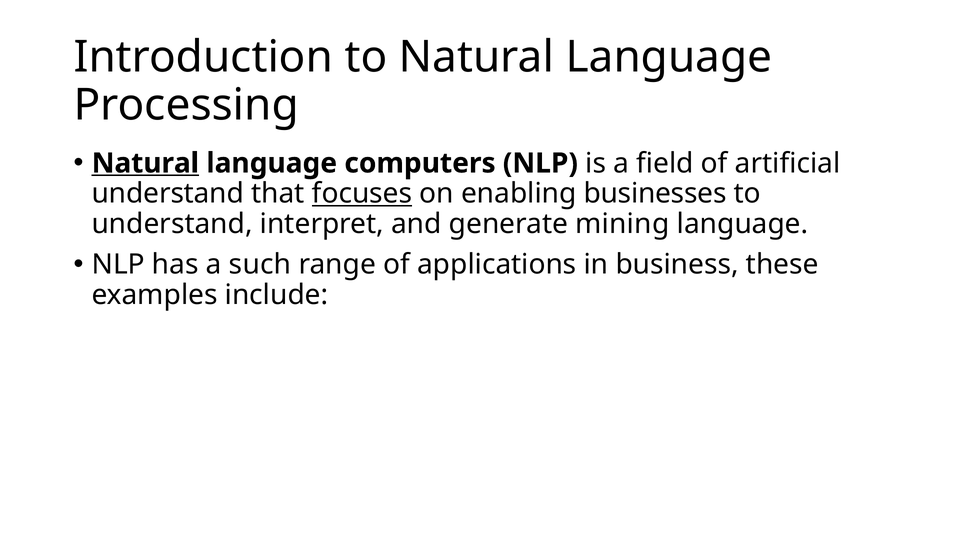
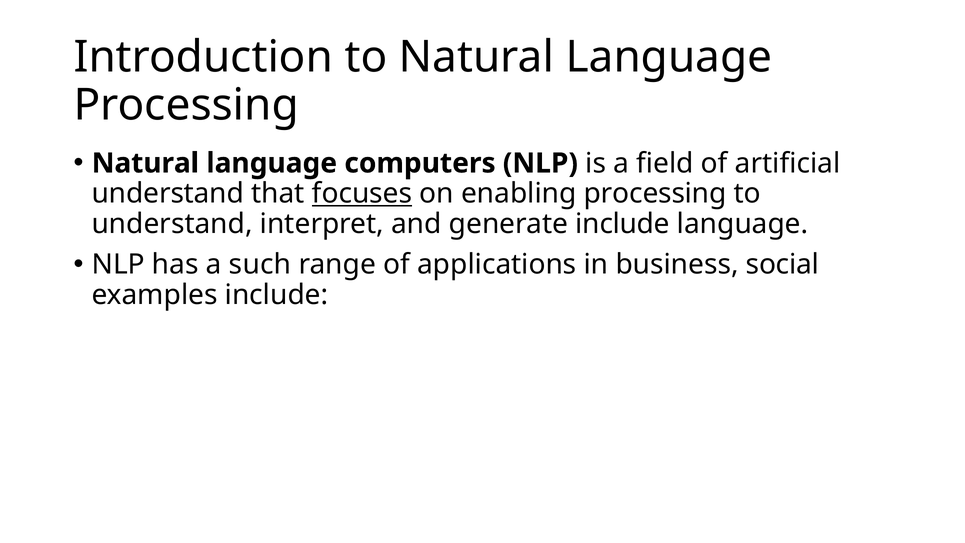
Natural at (145, 163) underline: present -> none
enabling businesses: businesses -> processing
generate mining: mining -> include
these: these -> social
